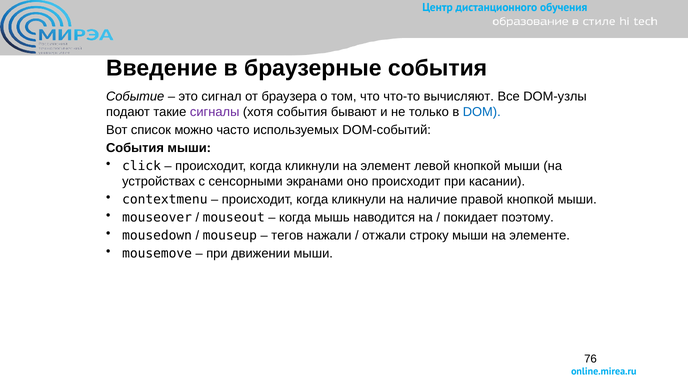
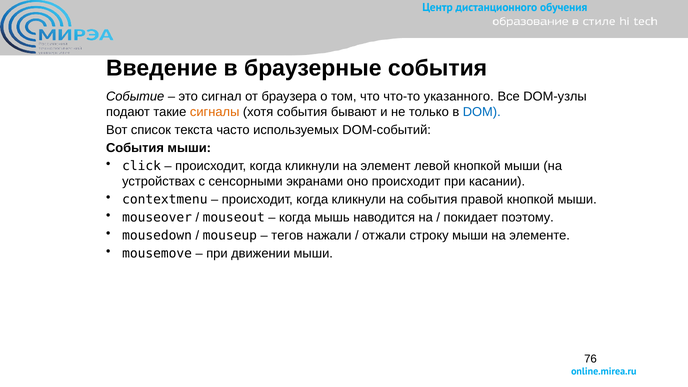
вычисляют: вычисляют -> указанного
сигналы colour: purple -> orange
можно: можно -> текста
на наличие: наличие -> события
